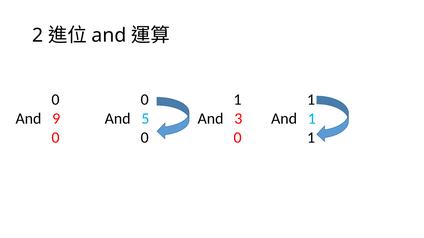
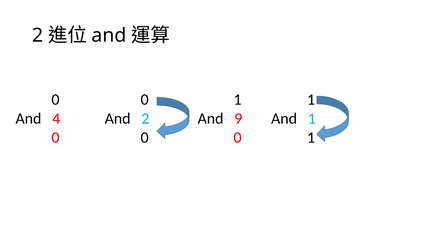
9: 9 -> 4
And 5: 5 -> 2
3: 3 -> 9
